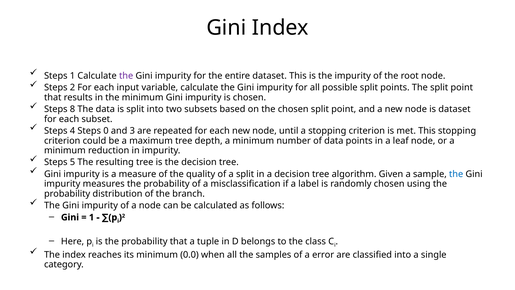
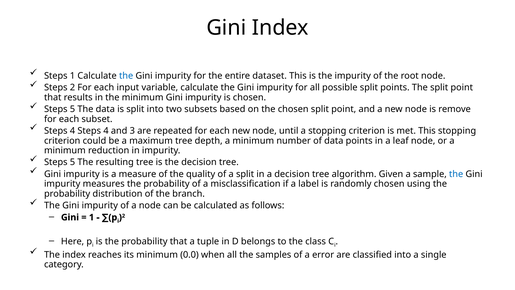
the at (126, 76) colour: purple -> blue
8 at (73, 109): 8 -> 5
is dataset: dataset -> remove
4 Steps 0: 0 -> 4
